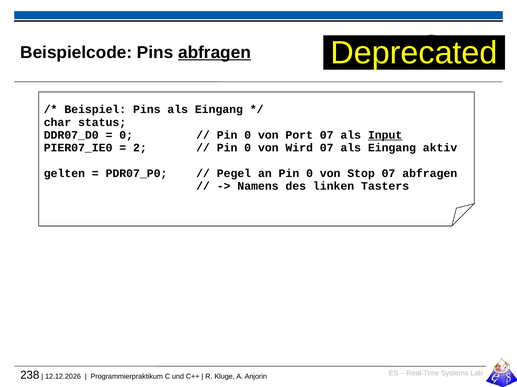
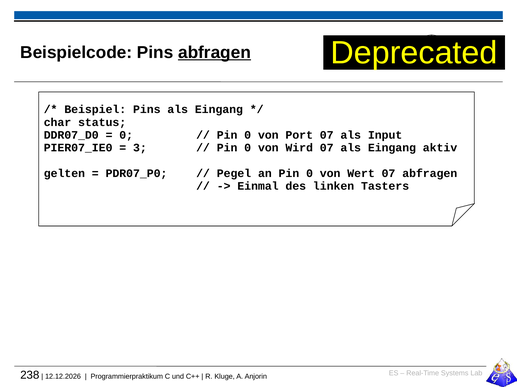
Input underline: present -> none
2: 2 -> 3
Stop: Stop -> Wert
Namens: Namens -> Einmal
